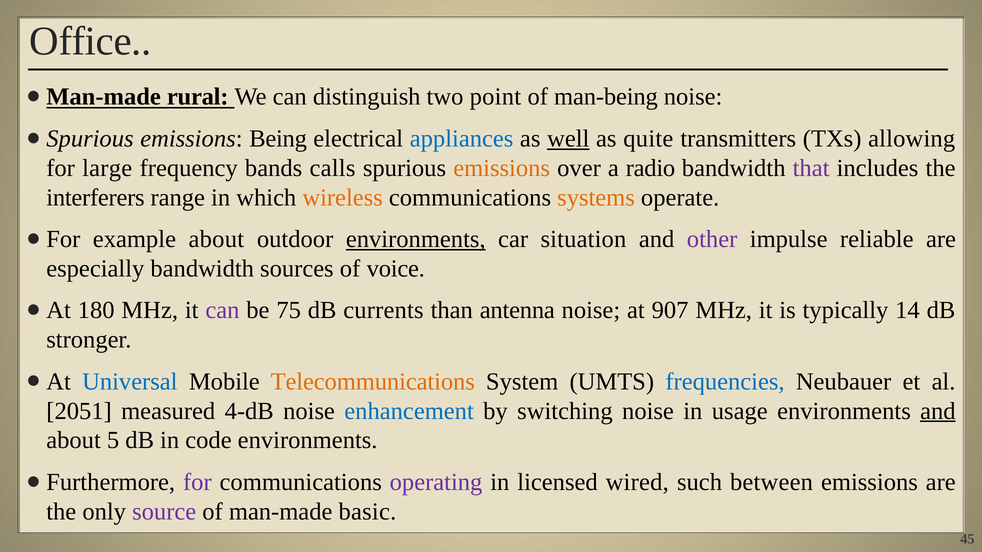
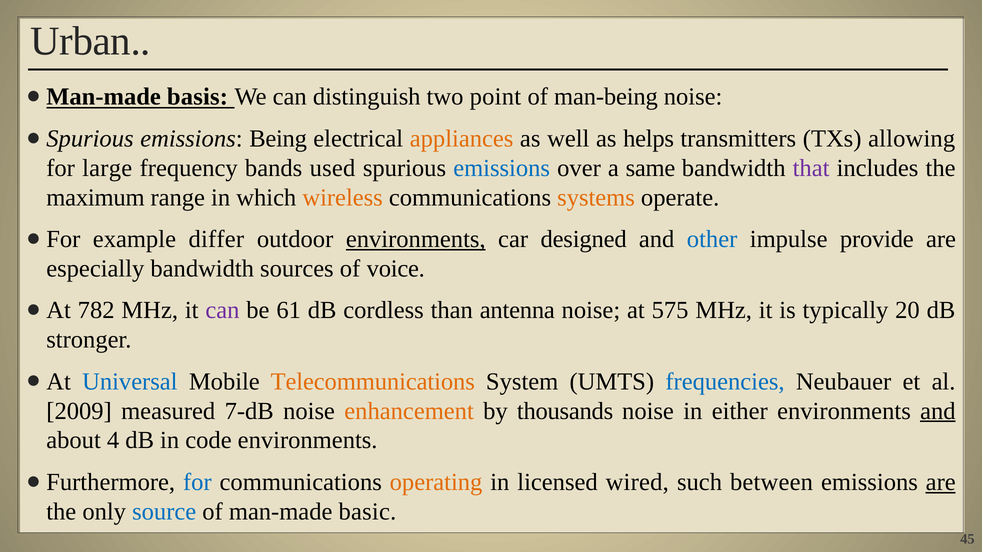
Office: Office -> Urban
rural: rural -> basis
appliances colour: blue -> orange
well underline: present -> none
quite: quite -> helps
calls: calls -> used
emissions at (502, 168) colour: orange -> blue
radio: radio -> same
interferers: interferers -> maximum
example about: about -> differ
situation: situation -> designed
other colour: purple -> blue
reliable: reliable -> provide
180: 180 -> 782
75: 75 -> 61
currents: currents -> cordless
907: 907 -> 575
14: 14 -> 20
2051: 2051 -> 2009
4-dB: 4-dB -> 7-dB
enhancement colour: blue -> orange
switching: switching -> thousands
usage: usage -> either
5: 5 -> 4
for at (197, 482) colour: purple -> blue
operating colour: purple -> orange
are at (941, 482) underline: none -> present
source colour: purple -> blue
